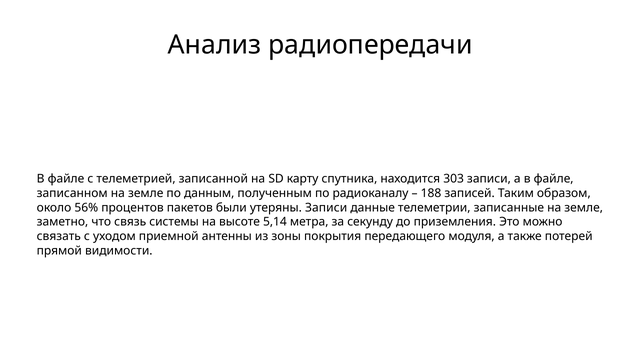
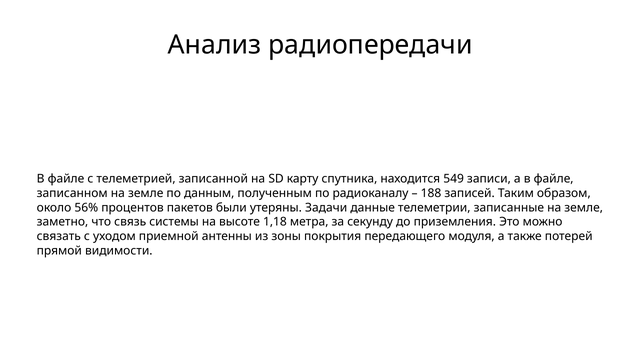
303: 303 -> 549
утеряны Записи: Записи -> Задачи
5,14: 5,14 -> 1,18
